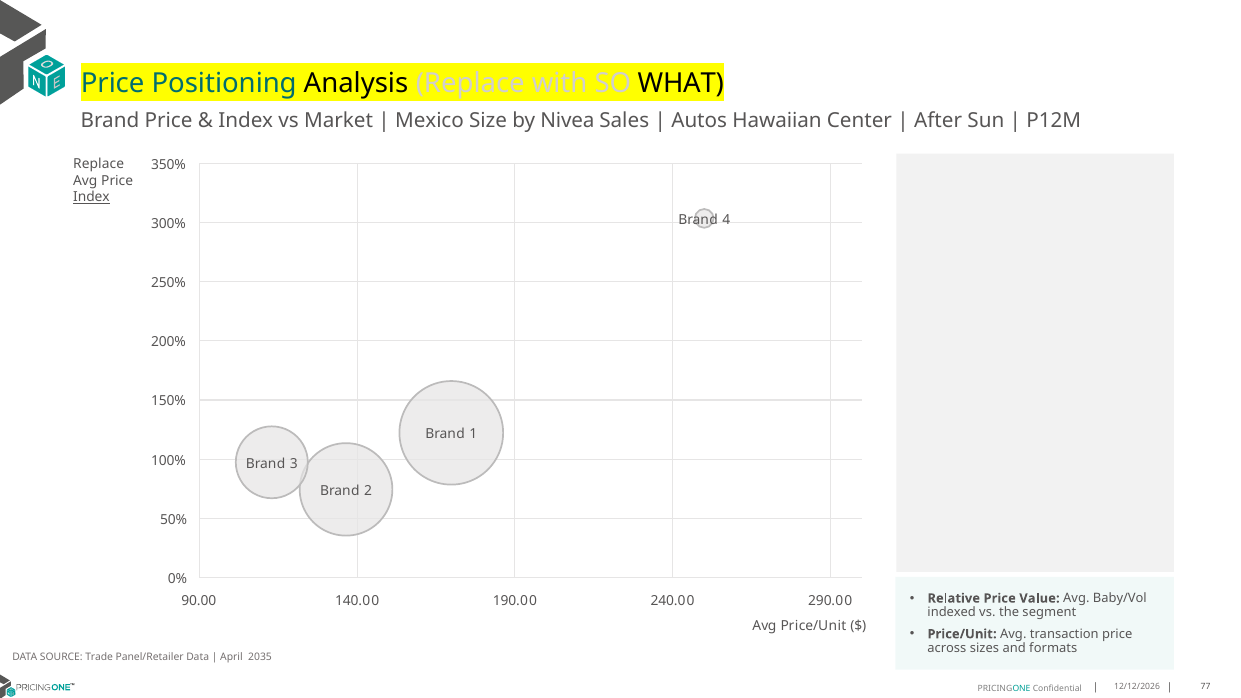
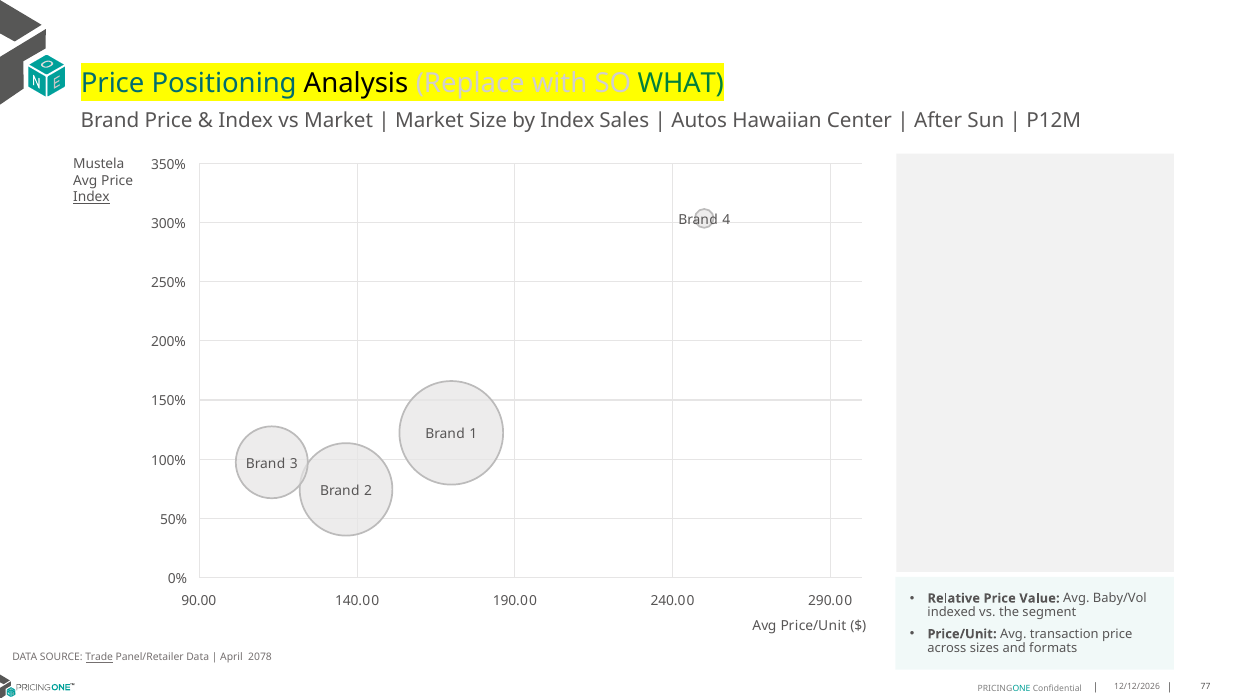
WHAT colour: black -> green
Mexico at (430, 121): Mexico -> Market
by Nivea: Nivea -> Index
Replace at (99, 164): Replace -> Mustela
Trade underline: none -> present
2035: 2035 -> 2078
